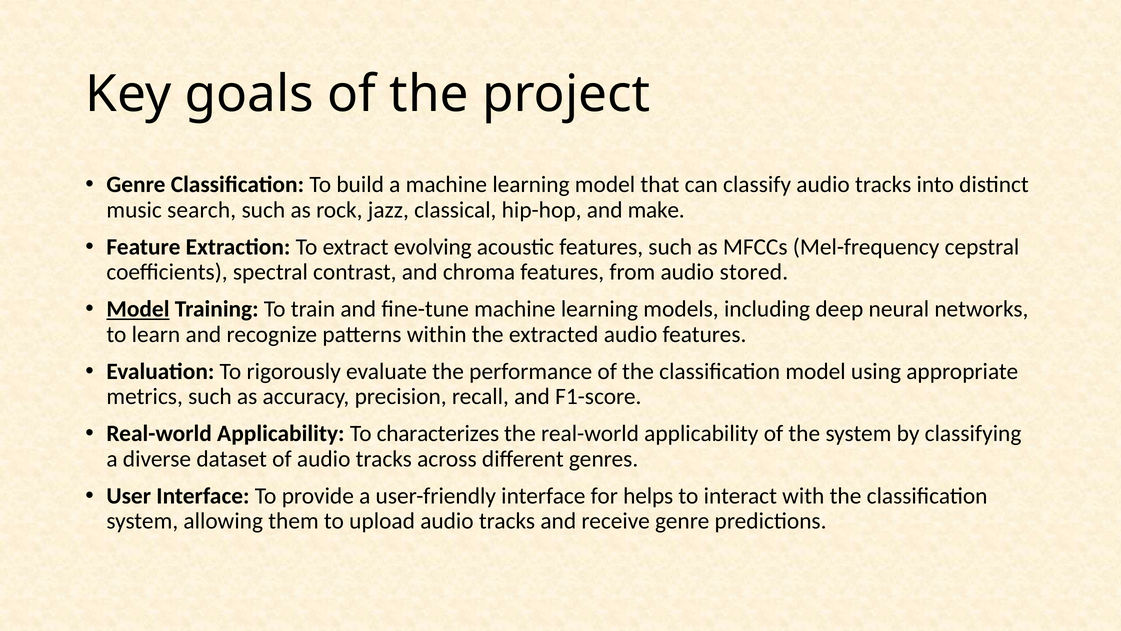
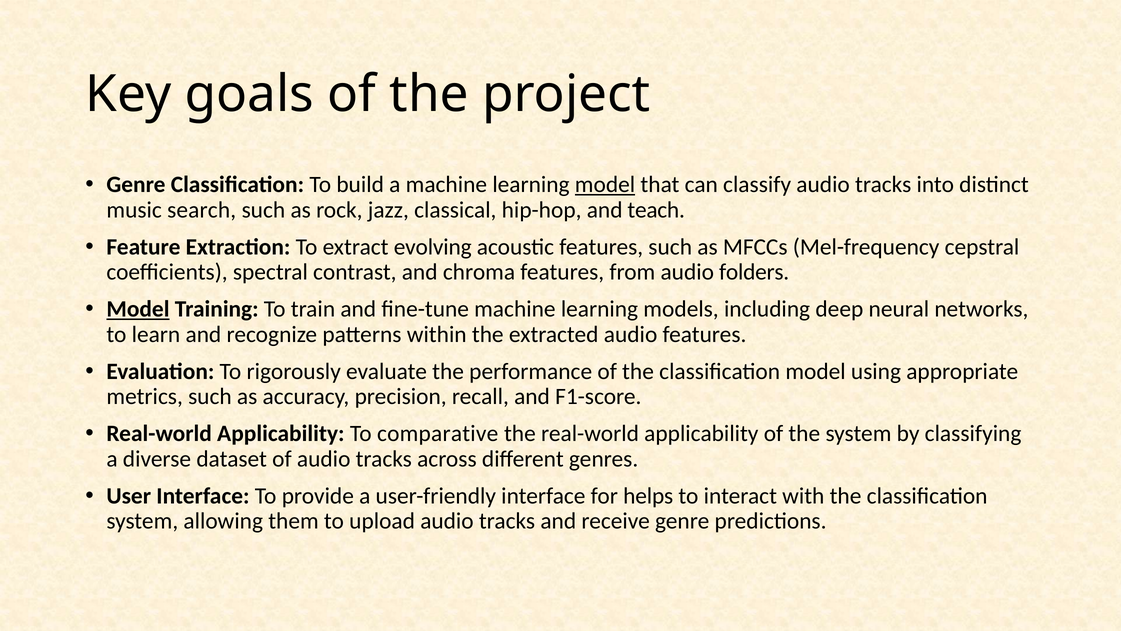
model at (605, 185) underline: none -> present
make: make -> teach
stored: stored -> folders
characterizes: characterizes -> comparative
